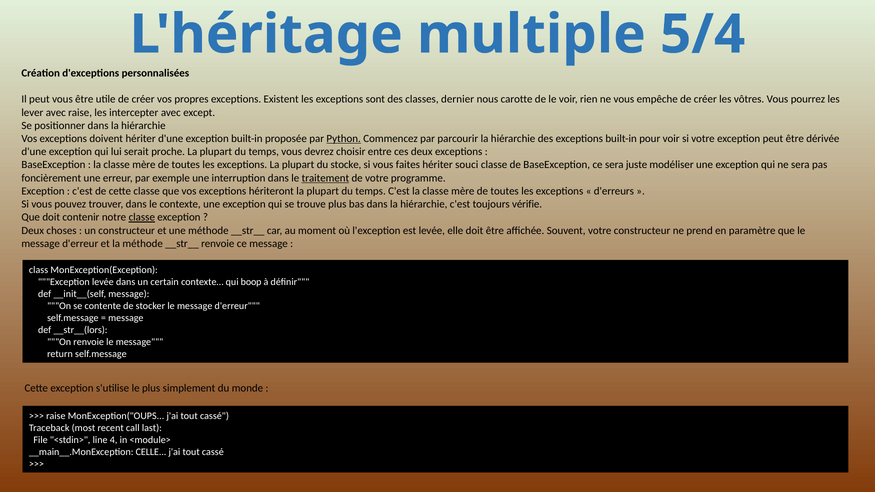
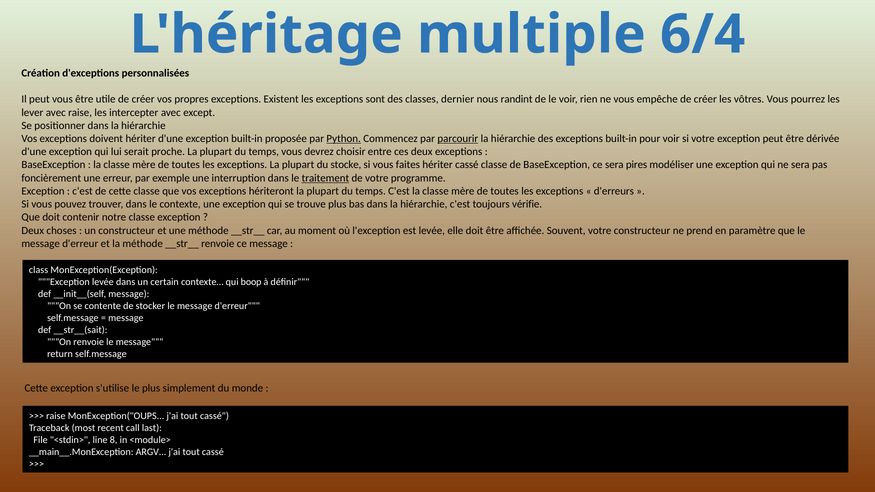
5/4: 5/4 -> 6/4
carotte: carotte -> randint
parcourir underline: none -> present
hériter souci: souci -> cassé
juste: juste -> pires
classe at (142, 217) underline: present -> none
__str__(lors: __str__(lors -> __str__(sait
4: 4 -> 8
CELLE: CELLE -> ARGV
